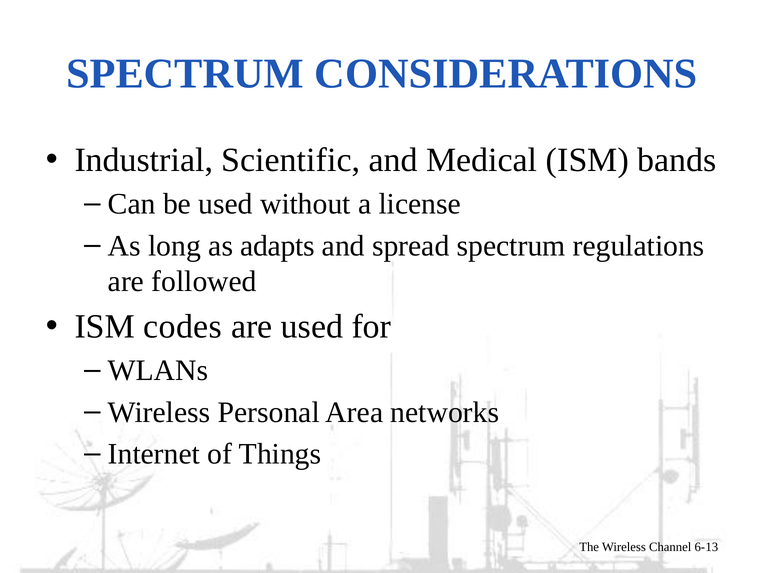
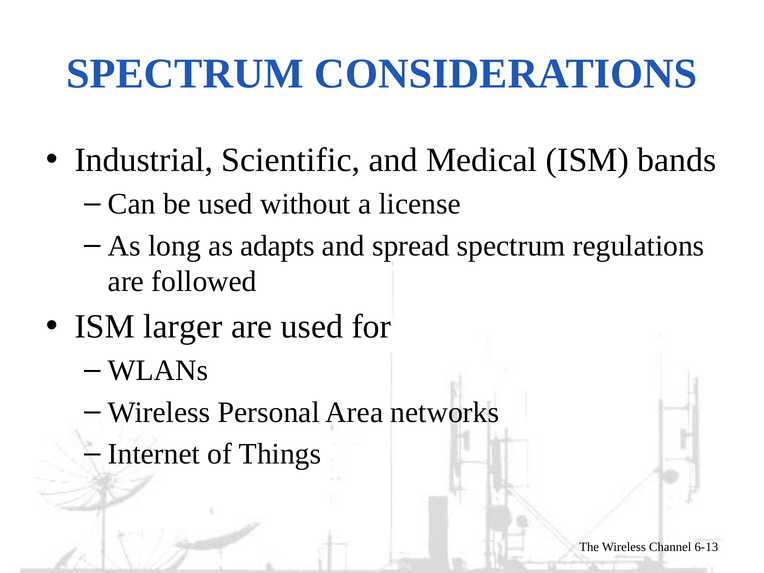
codes: codes -> larger
